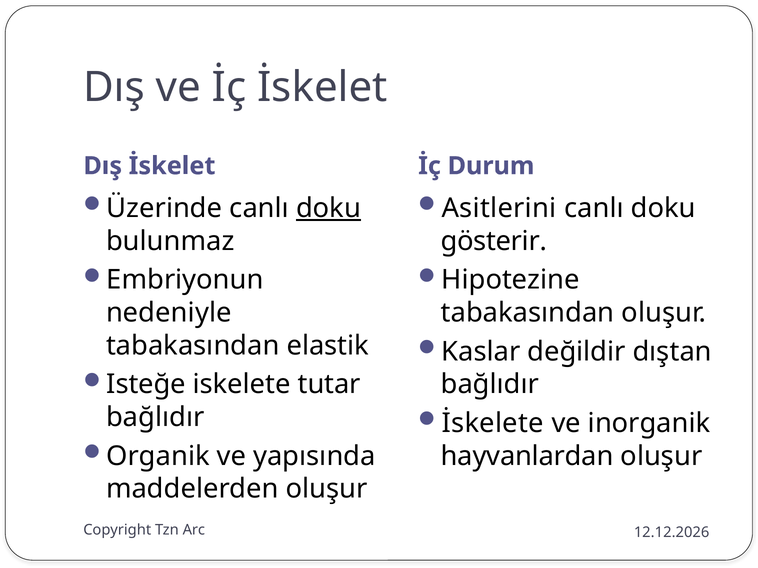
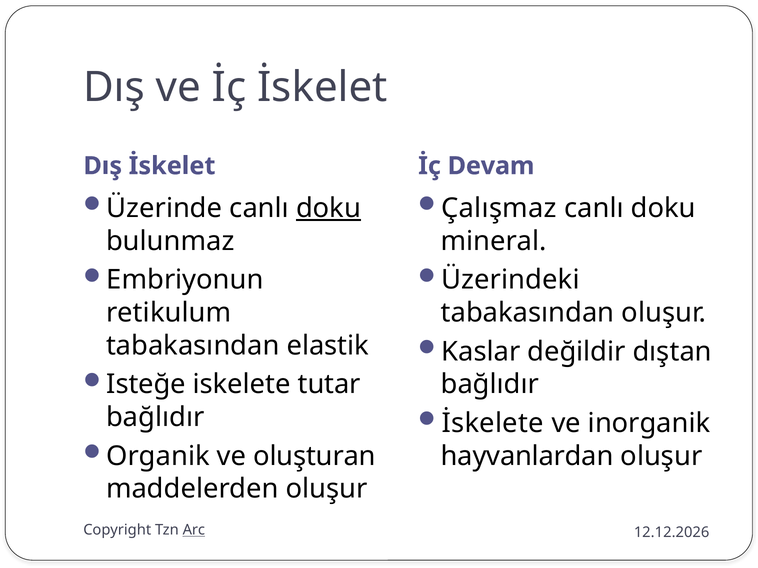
Durum: Durum -> Devam
Asitlerini: Asitlerini -> Çalışmaz
gösterir: gösterir -> mineral
Hipotezine: Hipotezine -> Üzerindeki
nedeniyle: nedeniyle -> retikulum
yapısında: yapısında -> oluşturan
Arc underline: none -> present
